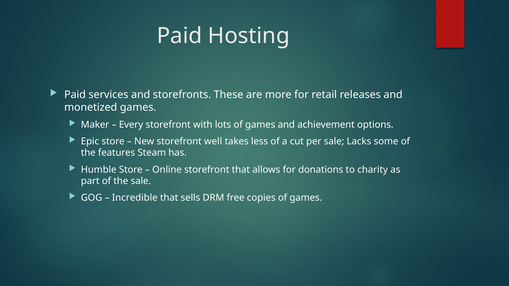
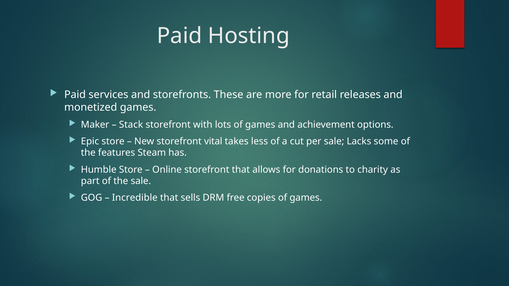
Every: Every -> Stack
well: well -> vital
